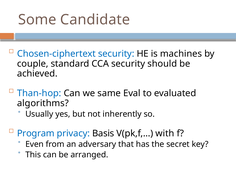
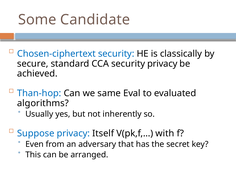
machines: machines -> classically
couple: couple -> secure
security should: should -> privacy
Program: Program -> Suppose
Basis: Basis -> Itself
